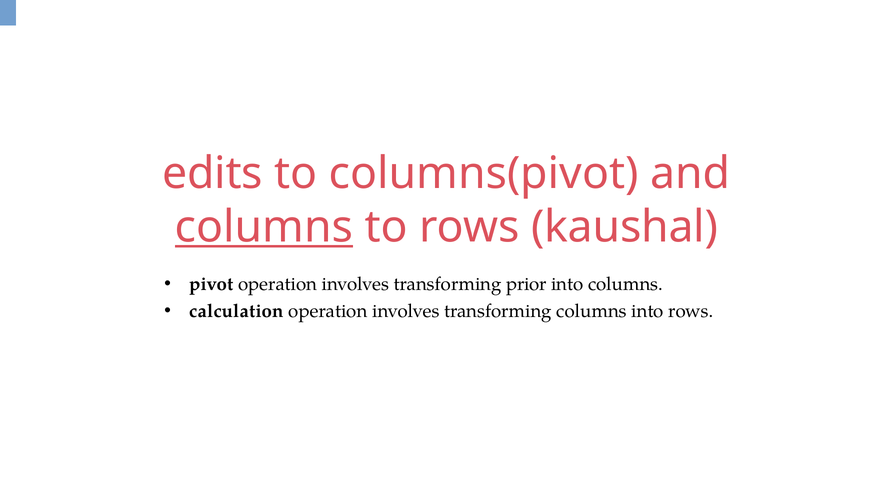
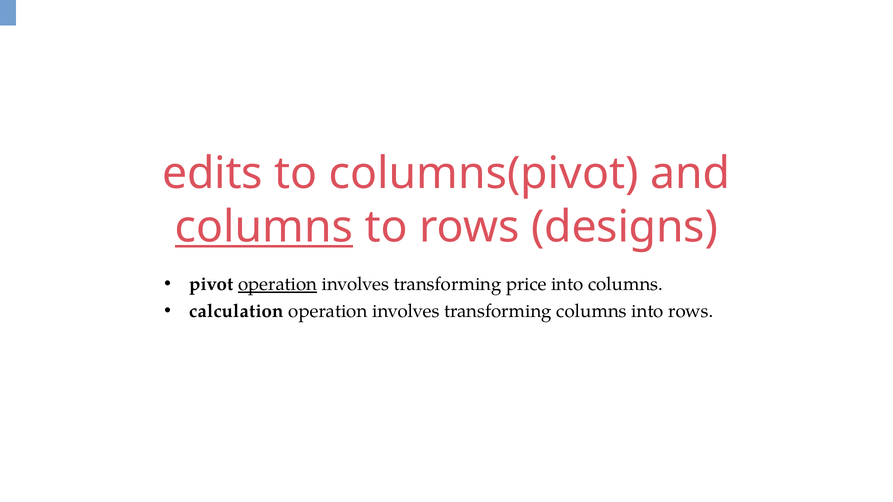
kaushal: kaushal -> designs
operation at (278, 284) underline: none -> present
prior: prior -> price
